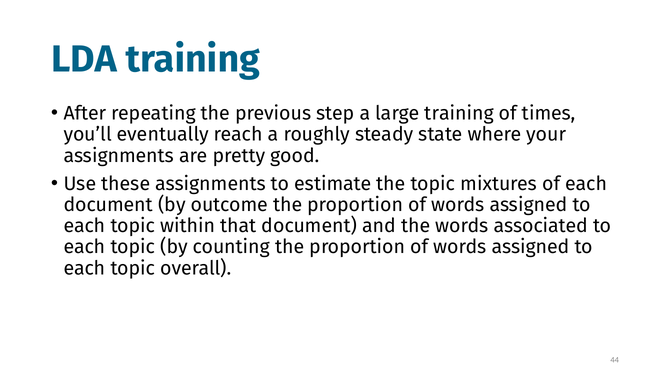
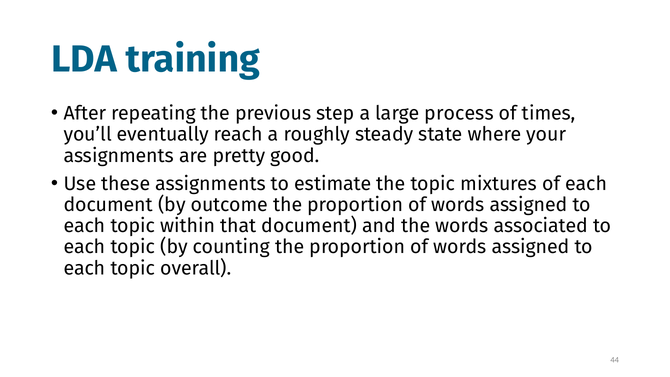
large training: training -> process
